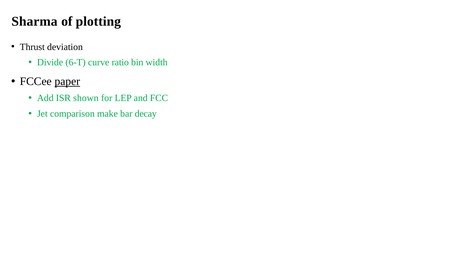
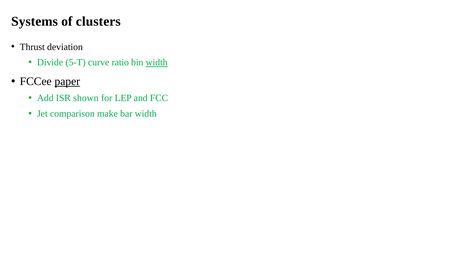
Sharma: Sharma -> Systems
plotting: plotting -> clusters
6-T: 6-T -> 5-T
width at (157, 63) underline: none -> present
bar decay: decay -> width
